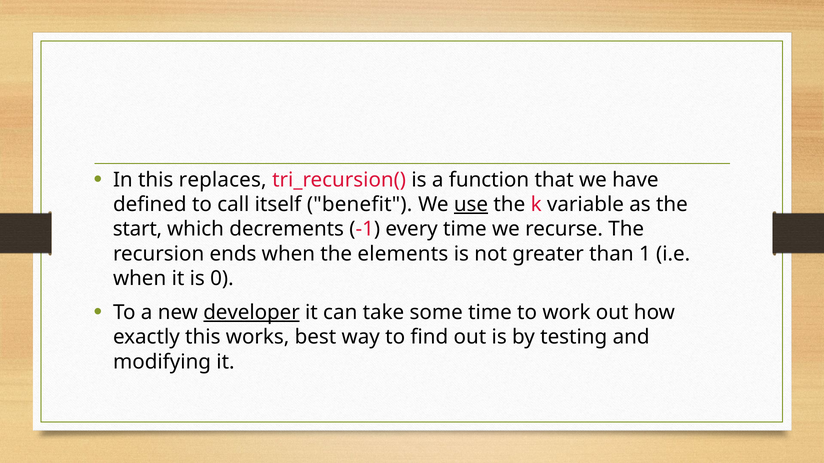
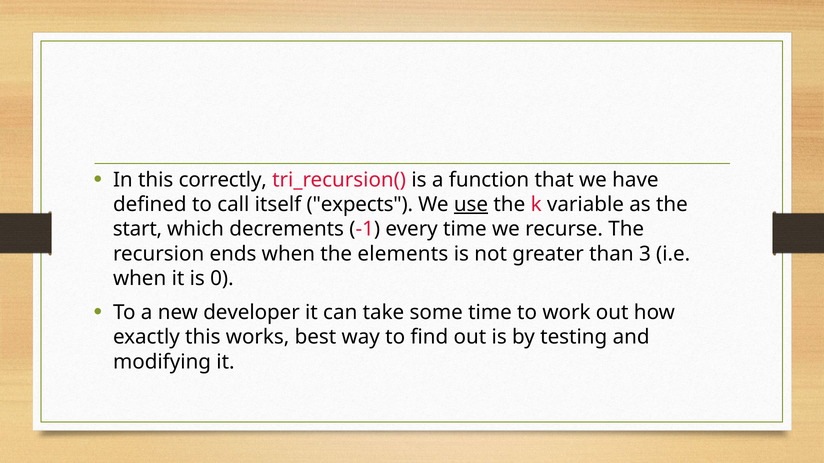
replaces: replaces -> correctly
benefit: benefit -> expects
1: 1 -> 3
developer underline: present -> none
